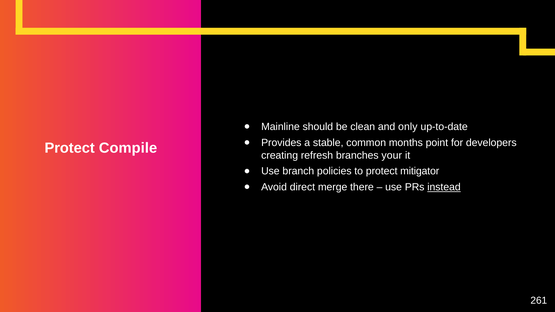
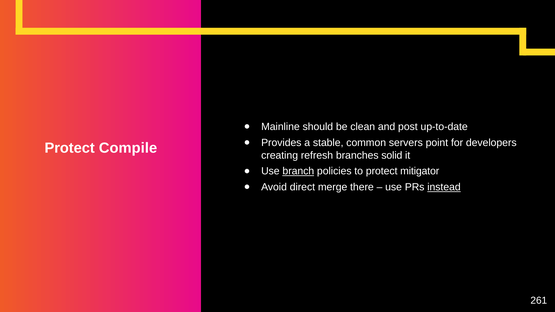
only: only -> post
months: months -> servers
your: your -> solid
branch underline: none -> present
